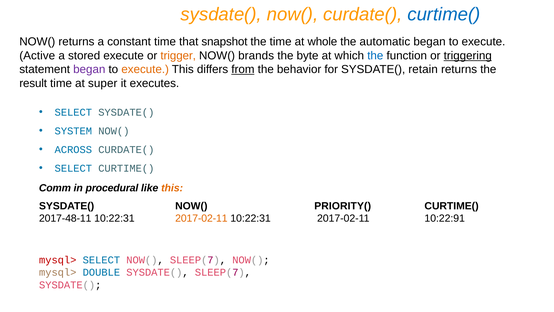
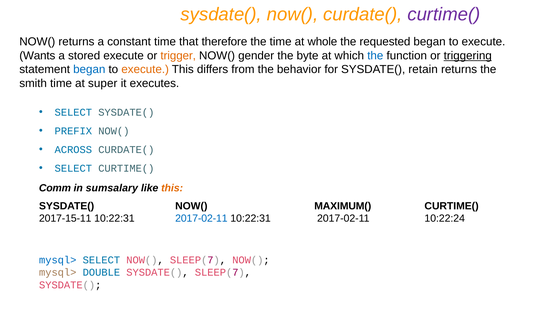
curtime( at (444, 14) colour: blue -> purple
snapshot: snapshot -> therefore
automatic: automatic -> requested
Active: Active -> Wants
brands: brands -> gender
began at (89, 69) colour: purple -> blue
from underline: present -> none
result: result -> smith
SYSTEM: SYSTEM -> PREFIX
procedural: procedural -> sumsalary
PRIORITY(: PRIORITY( -> MAXIMUM(
2017-48-11: 2017-48-11 -> 2017-15-11
2017-02-11 at (201, 218) colour: orange -> blue
10:22:91: 10:22:91 -> 10:22:24
mysql> at (58, 260) colour: red -> blue
